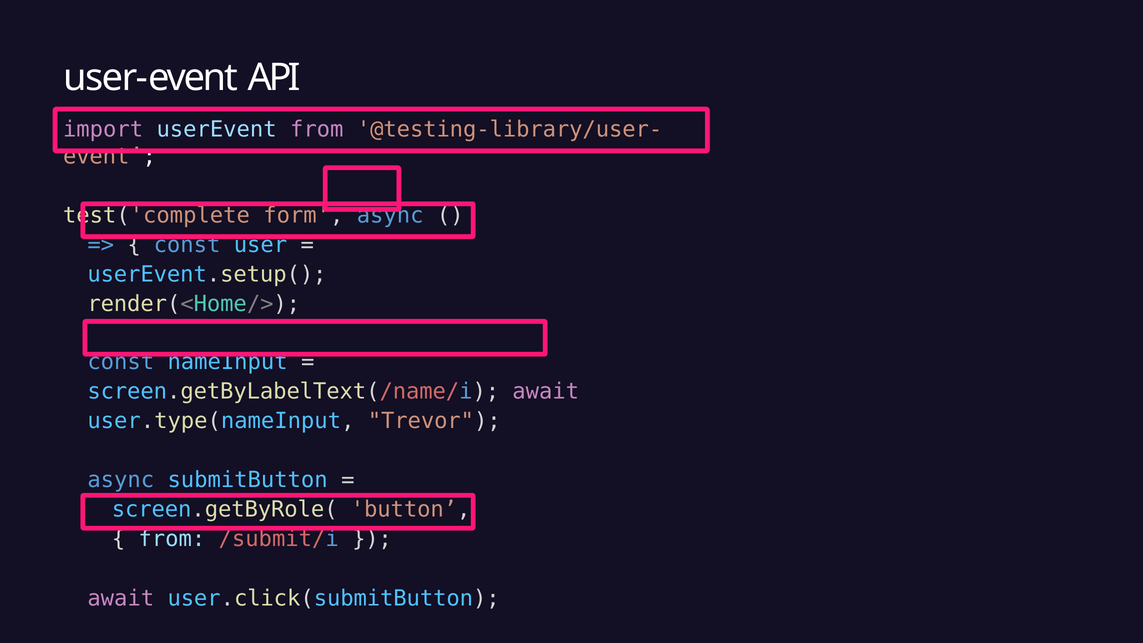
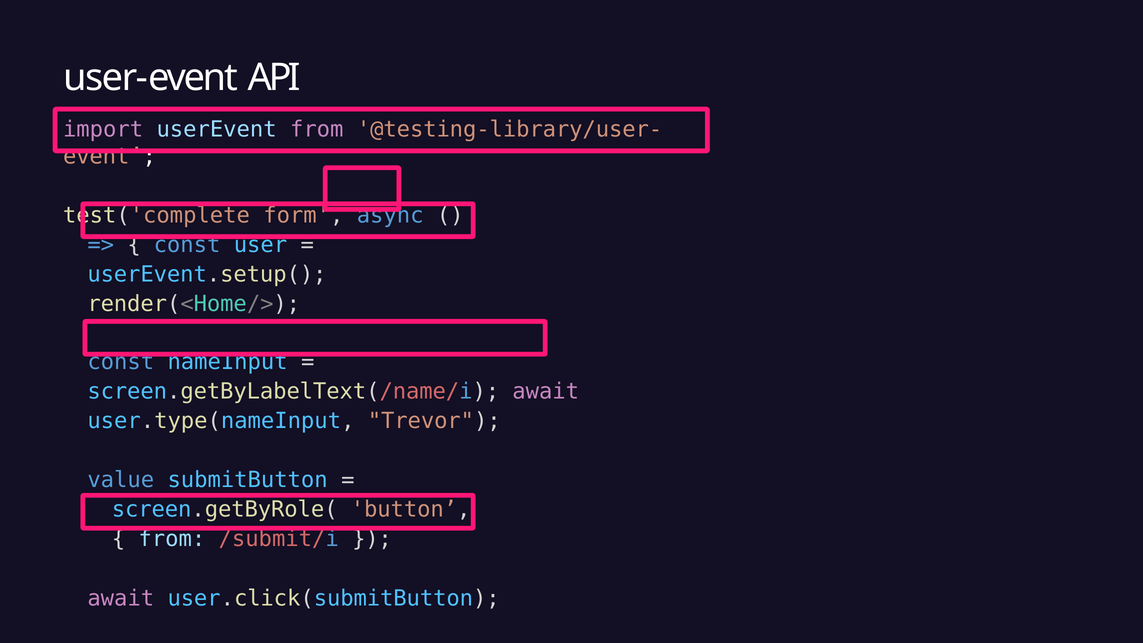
async at (121, 480): async -> value
